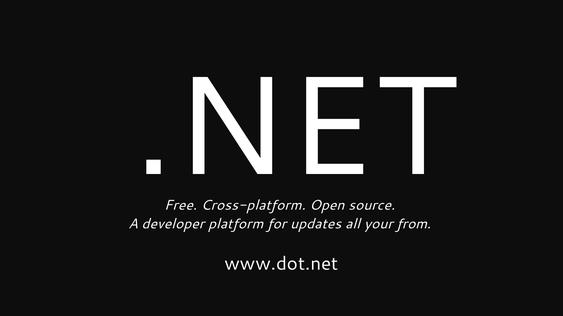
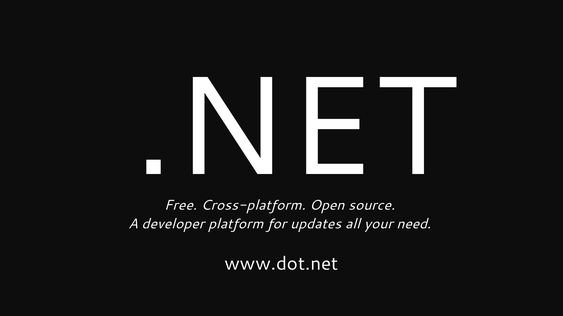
from: from -> need
